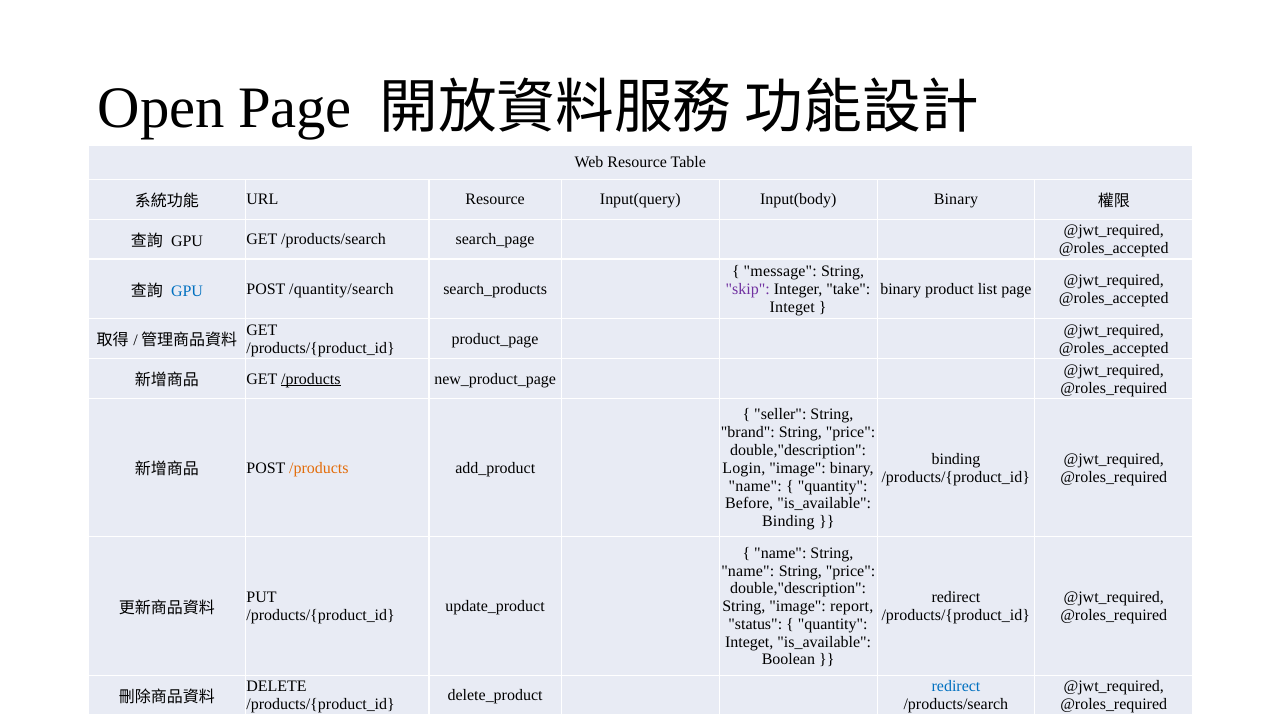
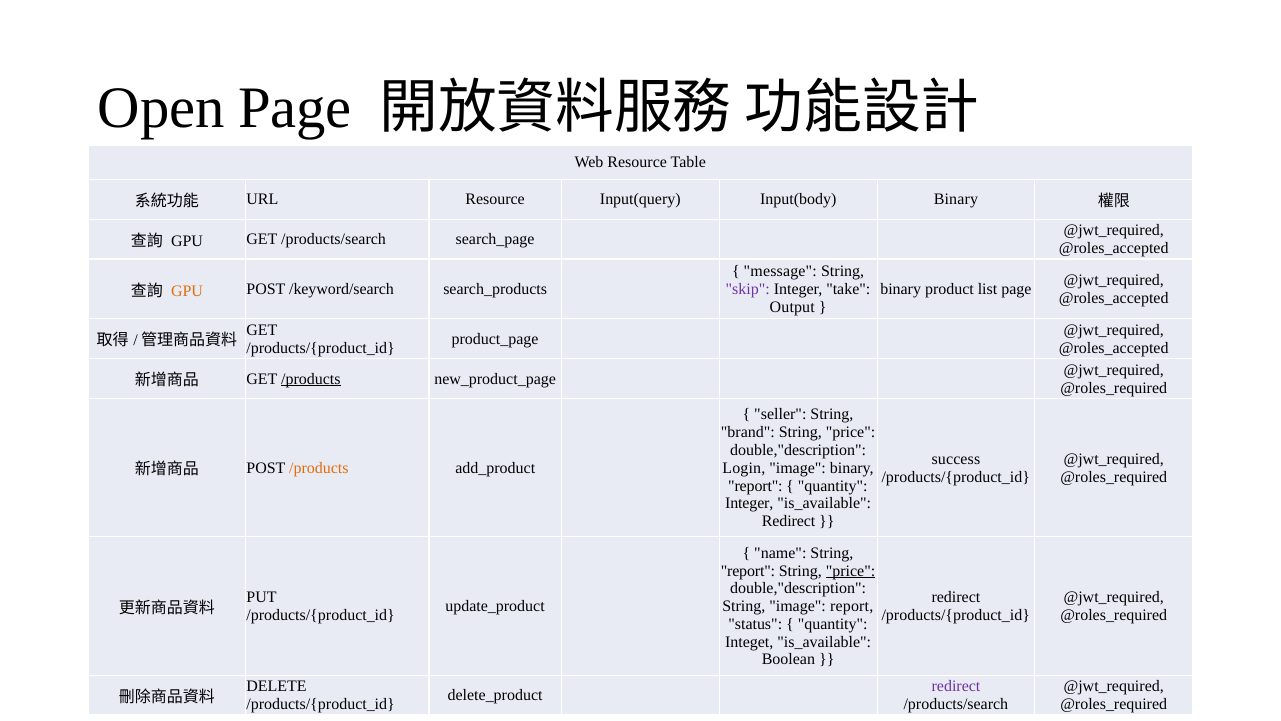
GPU at (187, 291) colour: blue -> orange
/quantity/search: /quantity/search -> /keyword/search
Integet at (792, 307): Integet -> Output
binding at (956, 459): binding -> success
name at (755, 486): name -> report
Before at (749, 503): Before -> Integer
Binding at (788, 521): Binding -> Redirect
name at (748, 570): name -> report
price at (851, 570) underline: none -> present
redirect at (956, 686) colour: blue -> purple
